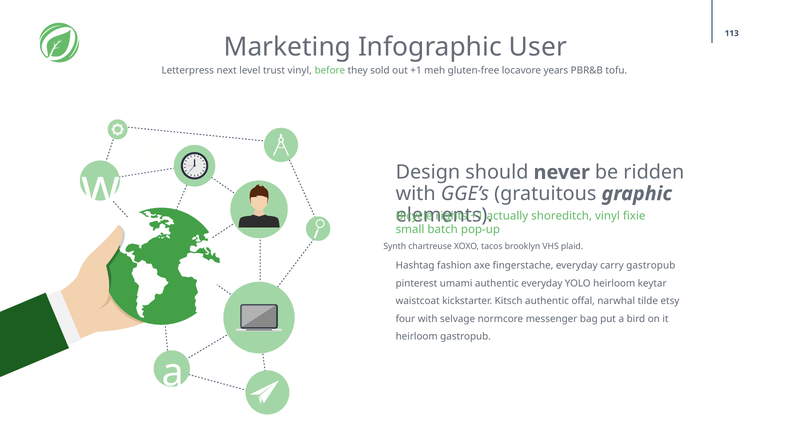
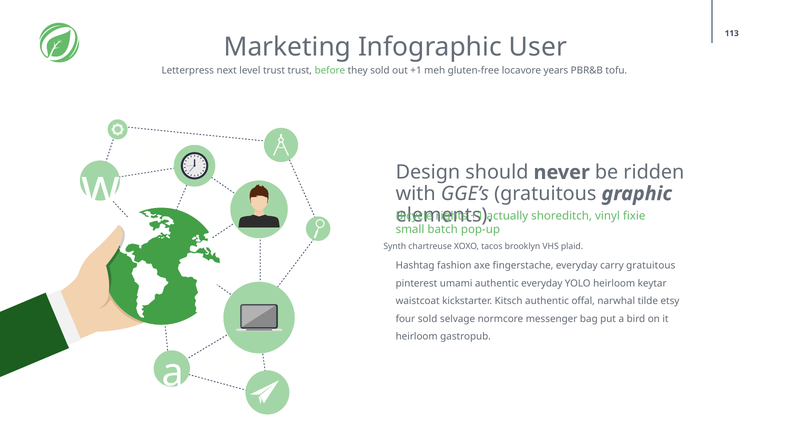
trust vinyl: vinyl -> trust
carry gastropub: gastropub -> gratuitous
four with: with -> sold
